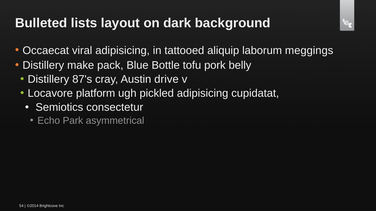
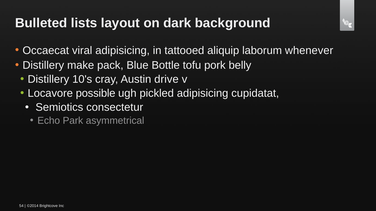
meggings: meggings -> whenever
87's: 87's -> 10's
platform: platform -> possible
